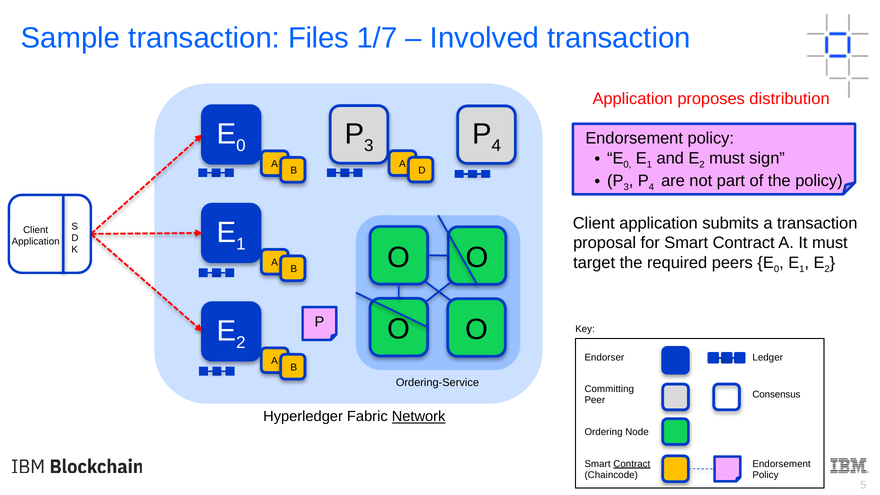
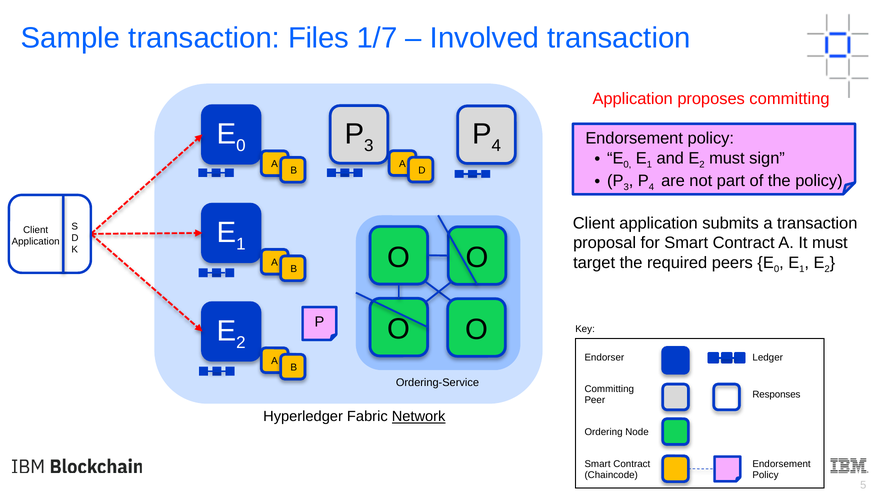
proposes distribution: distribution -> committing
Consensus: Consensus -> Responses
Contract at (632, 464) underline: present -> none
